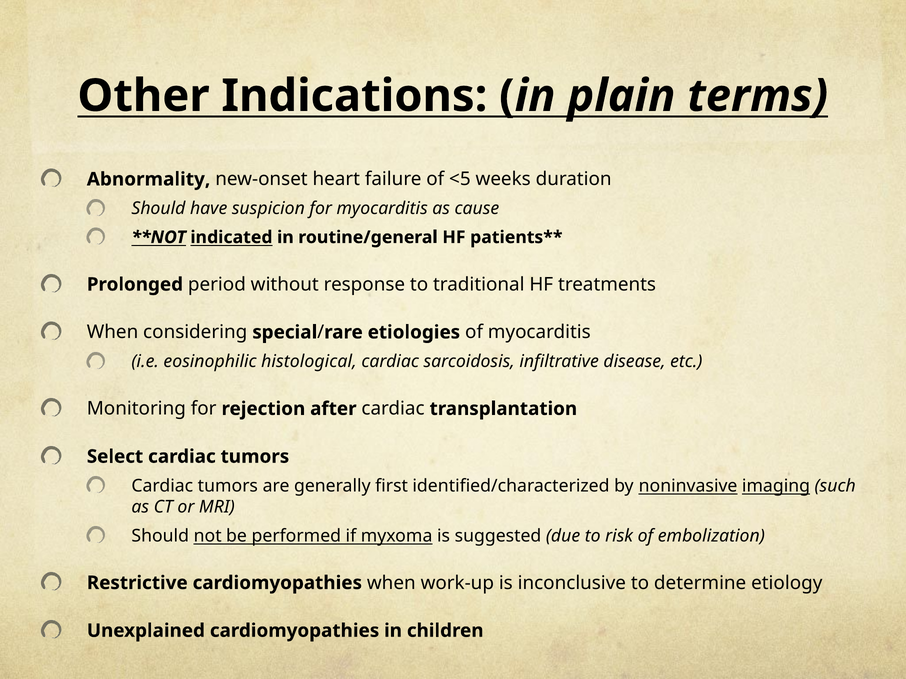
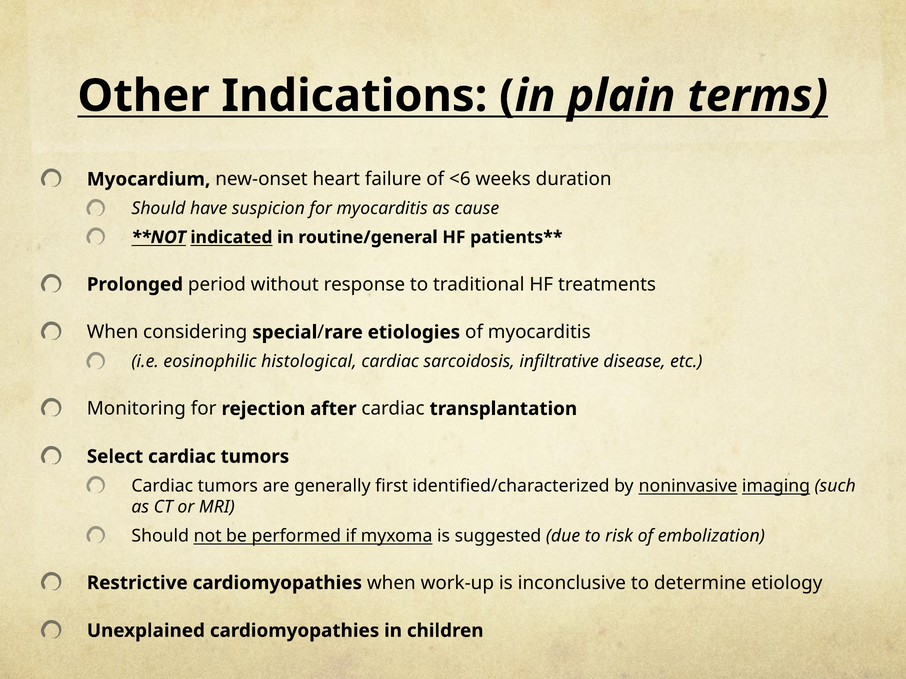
Abnormality: Abnormality -> Myocardium
<5: <5 -> <6
